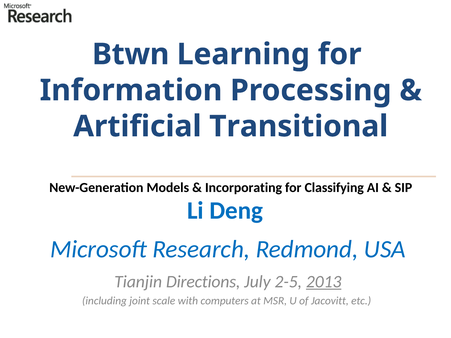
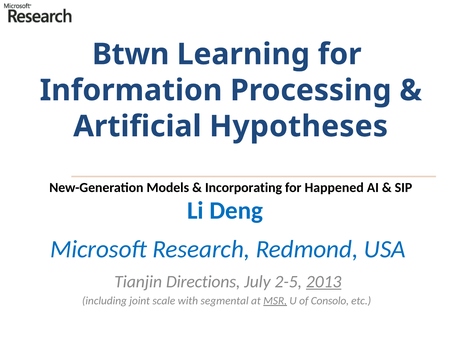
Transitional: Transitional -> Hypotheses
Classifying: Classifying -> Happened
computers: computers -> segmental
MSR underline: none -> present
Jacovitt: Jacovitt -> Consolo
